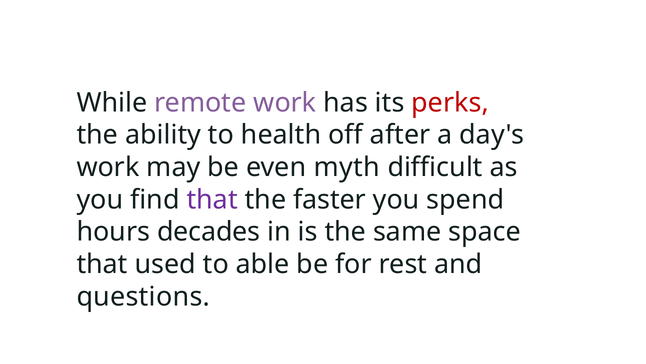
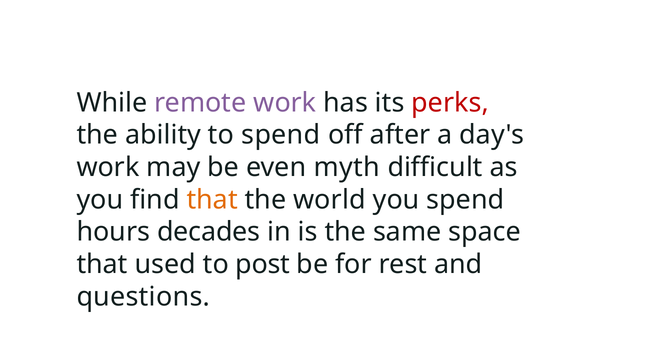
to health: health -> spend
that at (212, 199) colour: purple -> orange
faster: faster -> world
able: able -> post
